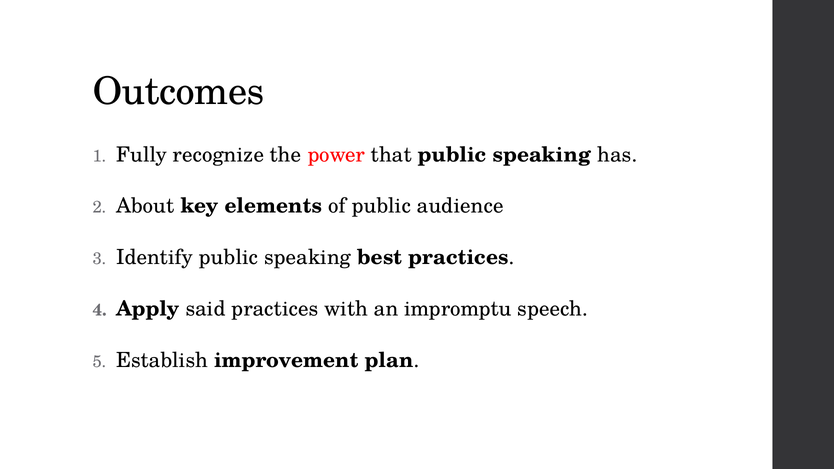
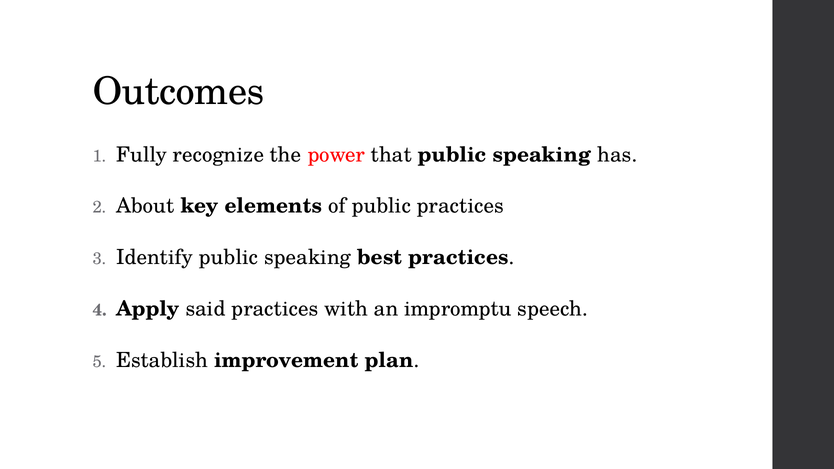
public audience: audience -> practices
